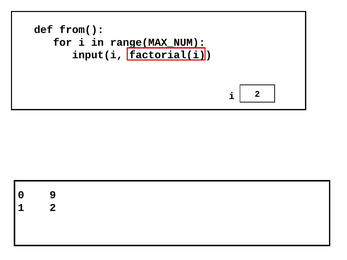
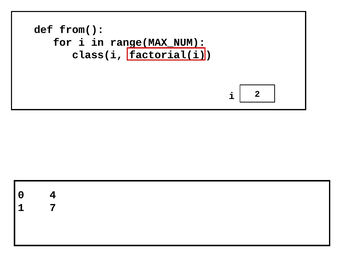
input(i: input(i -> class(i
9: 9 -> 4
1 2: 2 -> 7
